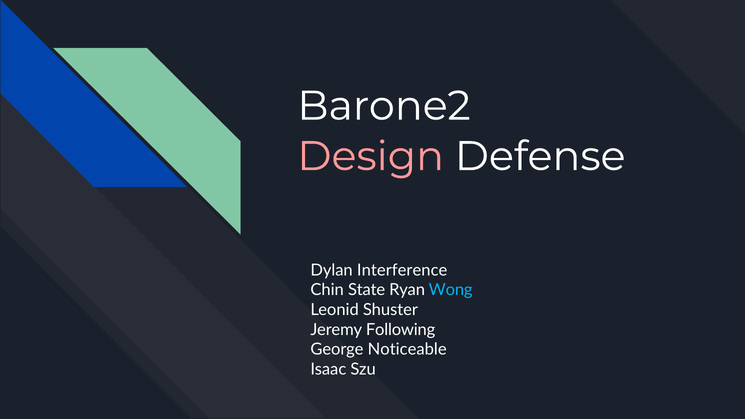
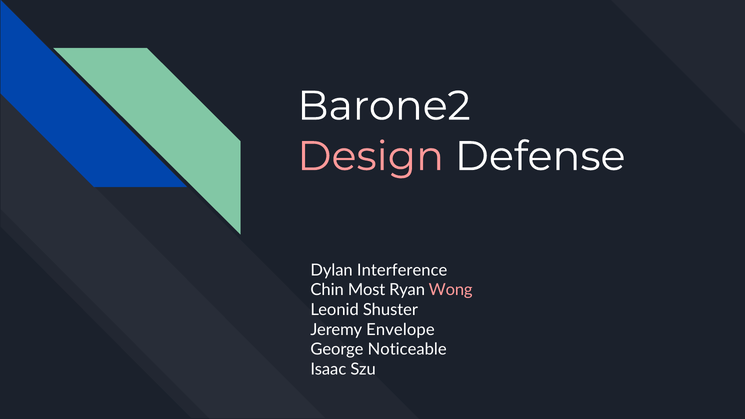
State: State -> Most
Wong colour: light blue -> pink
Following: Following -> Envelope
